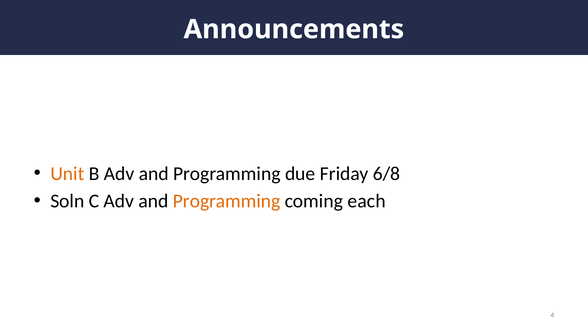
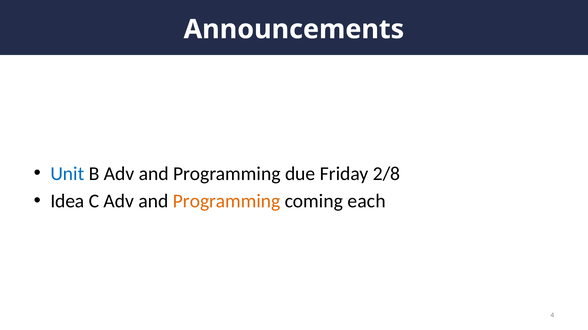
Unit colour: orange -> blue
6/8: 6/8 -> 2/8
Soln: Soln -> Idea
